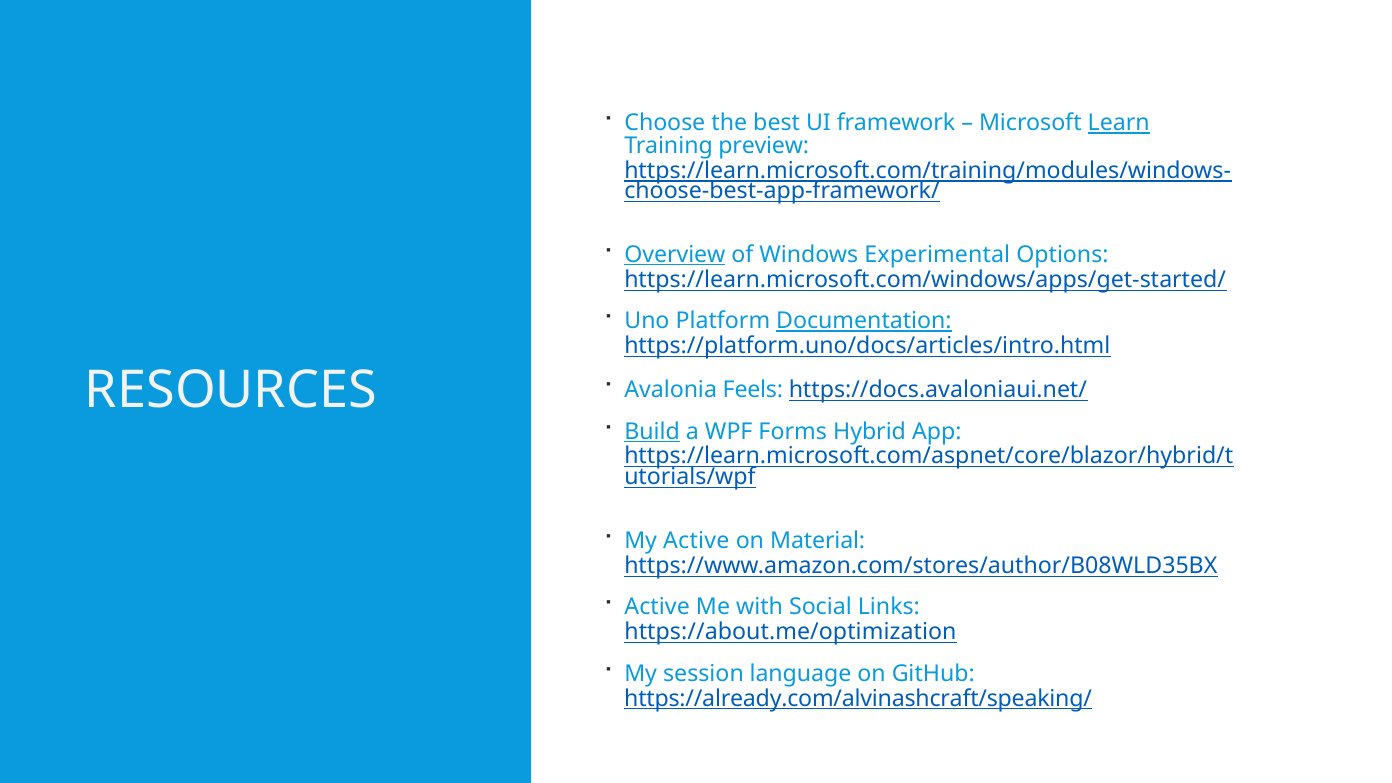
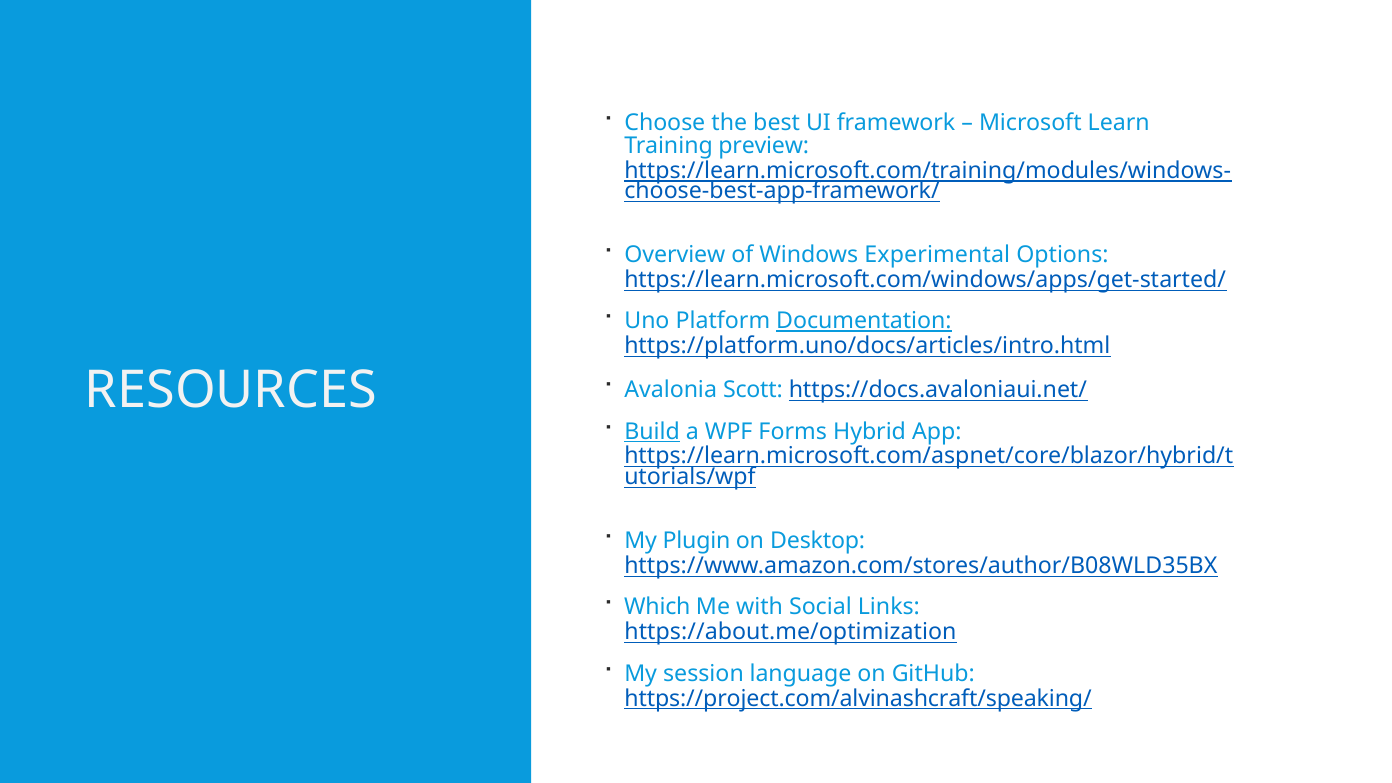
Learn underline: present -> none
Overview underline: present -> none
Feels: Feels -> Scott
My Active: Active -> Plugin
Material: Material -> Desktop
Active at (657, 607): Active -> Which
https://already.com/alvinashcraft/speaking/: https://already.com/alvinashcraft/speaking/ -> https://project.com/alvinashcraft/speaking/
